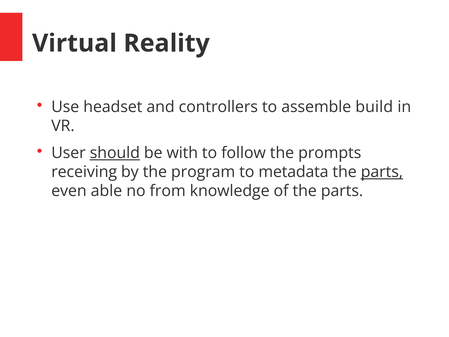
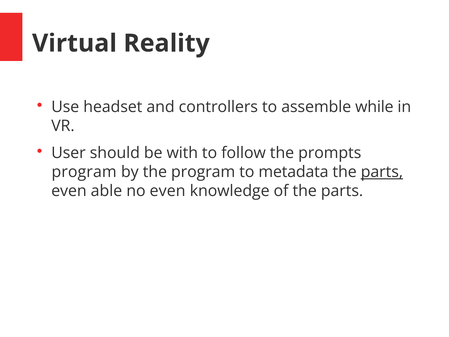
build: build -> while
should underline: present -> none
receiving at (84, 172): receiving -> program
no from: from -> even
